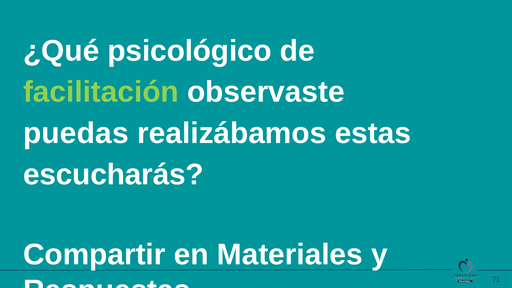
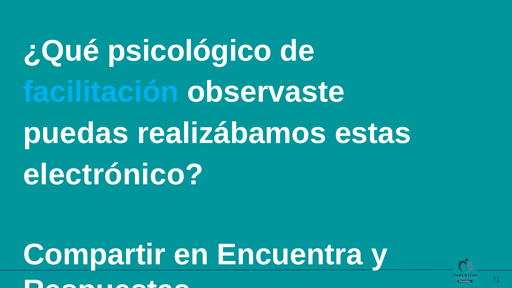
facilitación colour: light green -> light blue
escucharás: escucharás -> electrónico
Materiales: Materiales -> Encuentra
